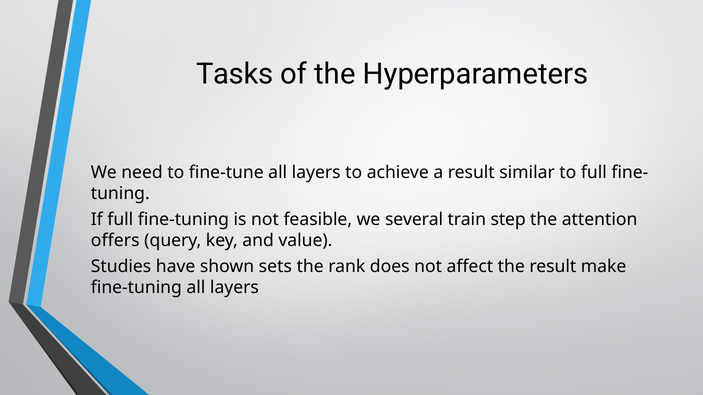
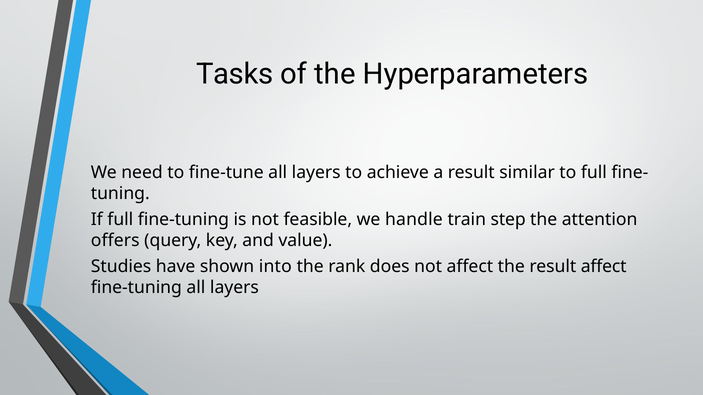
several: several -> handle
sets: sets -> into
result make: make -> affect
